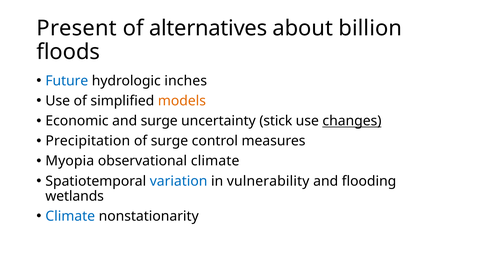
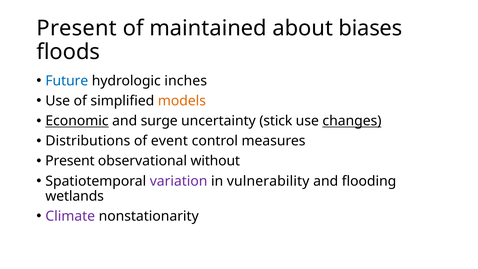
alternatives: alternatives -> maintained
billion: billion -> biases
Economic underline: none -> present
Precipitation: Precipitation -> Distributions
of surge: surge -> event
Myopia at (70, 161): Myopia -> Present
observational climate: climate -> without
variation colour: blue -> purple
Climate at (70, 216) colour: blue -> purple
